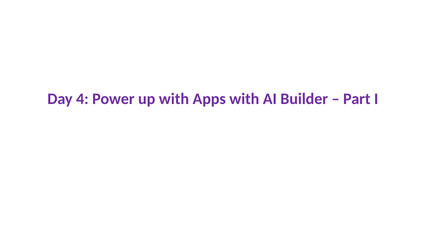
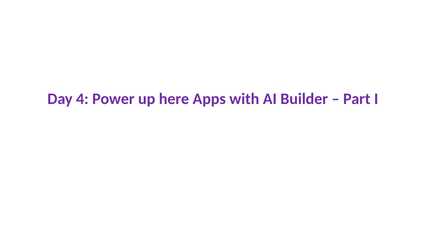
up with: with -> here
